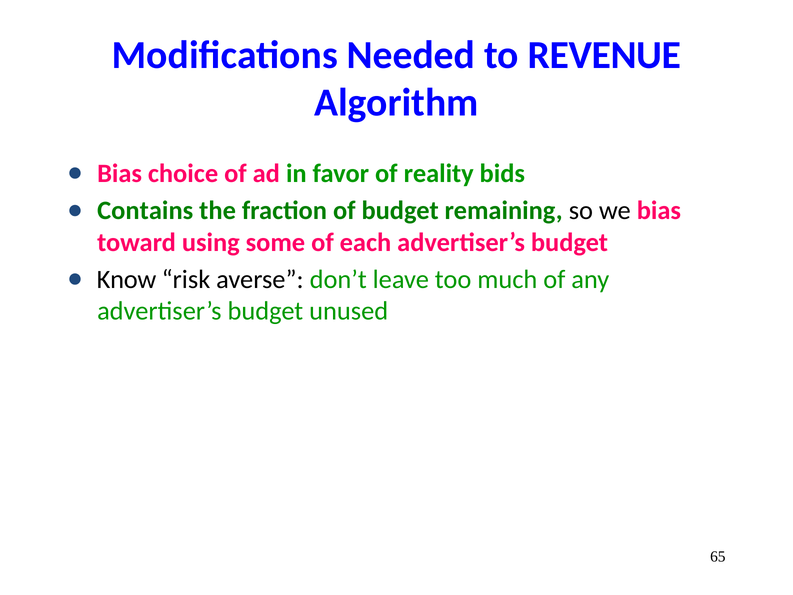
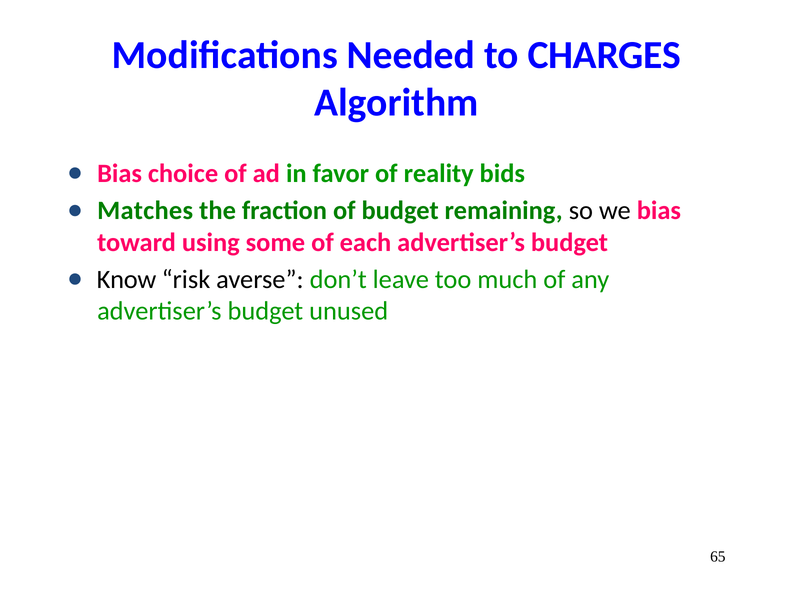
REVENUE: REVENUE -> CHARGES
Contains: Contains -> Matches
